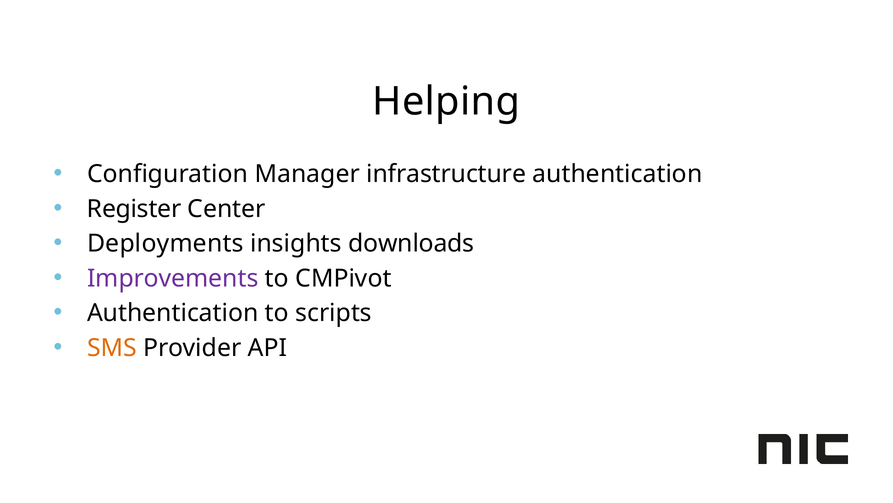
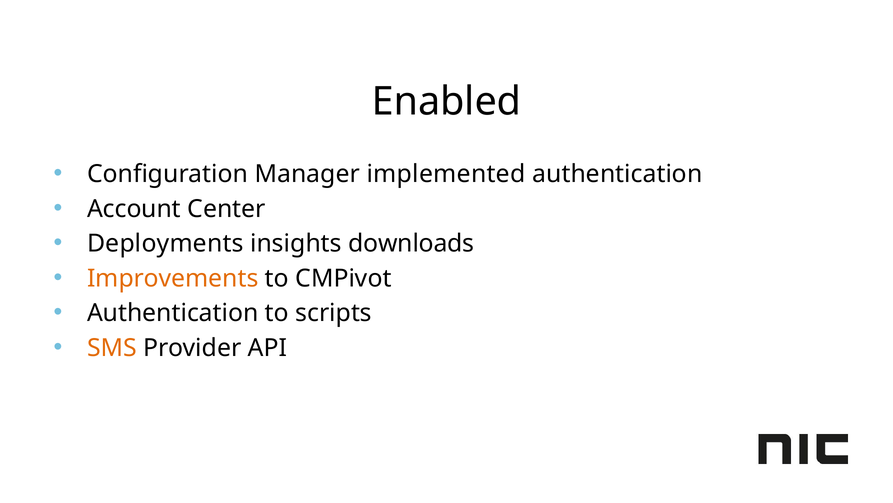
Helping: Helping -> Enabled
infrastructure: infrastructure -> implemented
Register: Register -> Account
Improvements colour: purple -> orange
